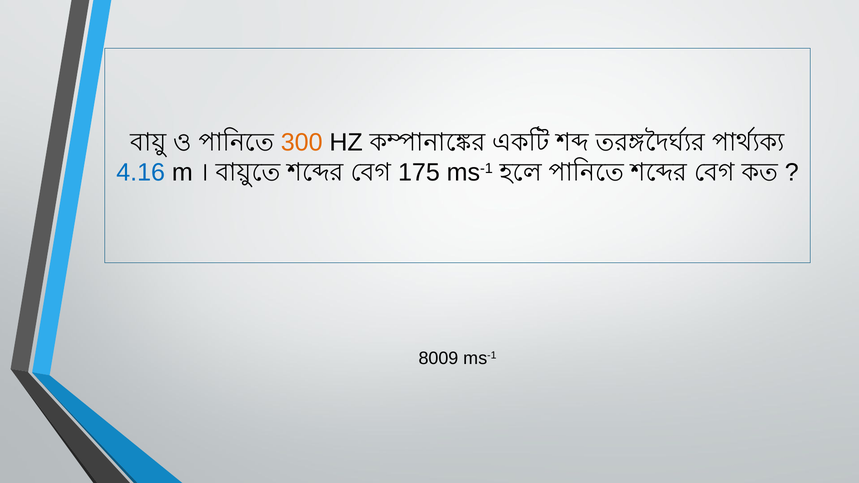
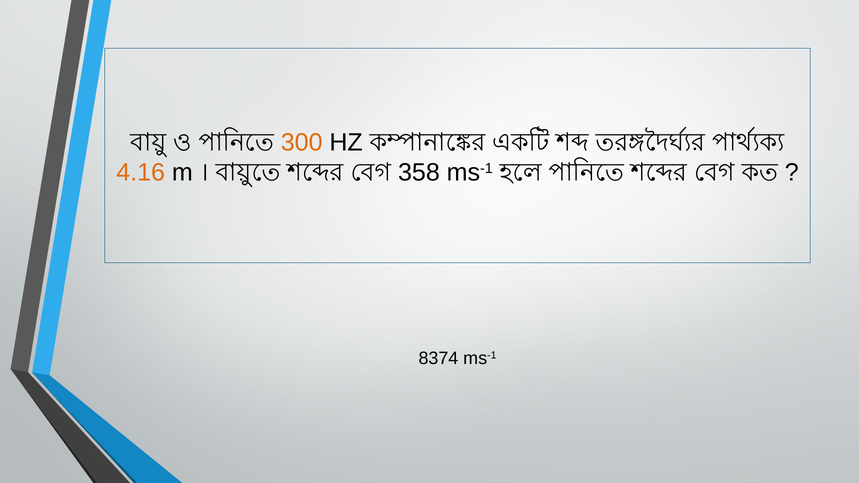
4.16 colour: blue -> orange
175: 175 -> 358
8009: 8009 -> 8374
